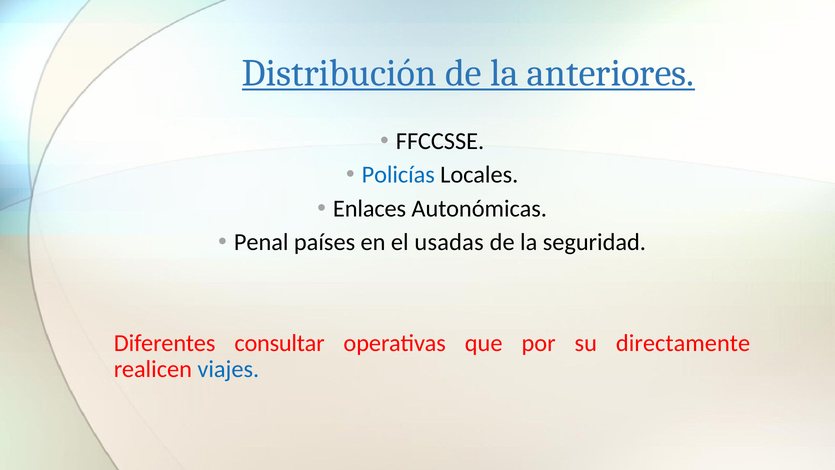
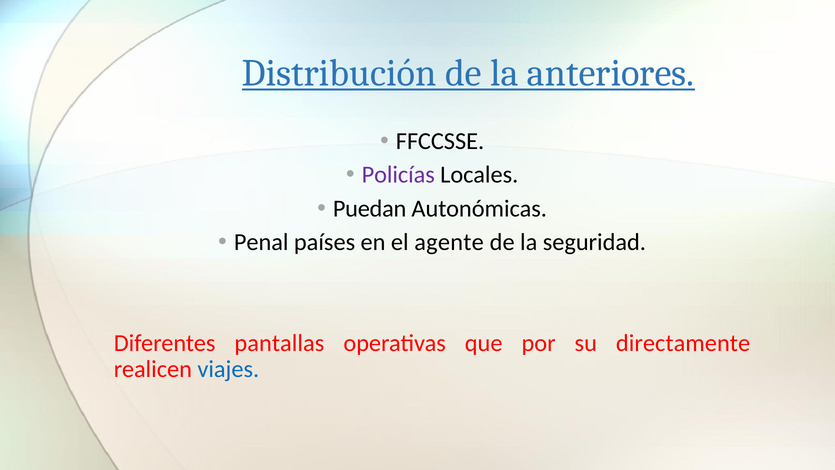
Policías colour: blue -> purple
Enlaces: Enlaces -> Puedan
usadas: usadas -> agente
consultar: consultar -> pantallas
